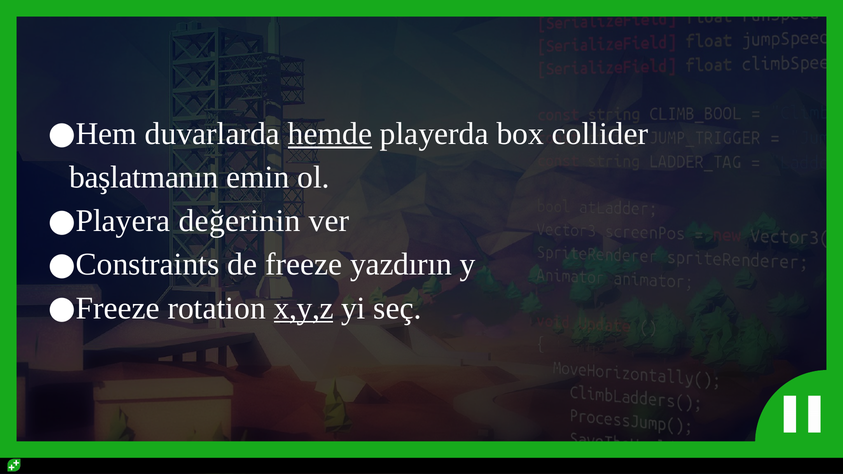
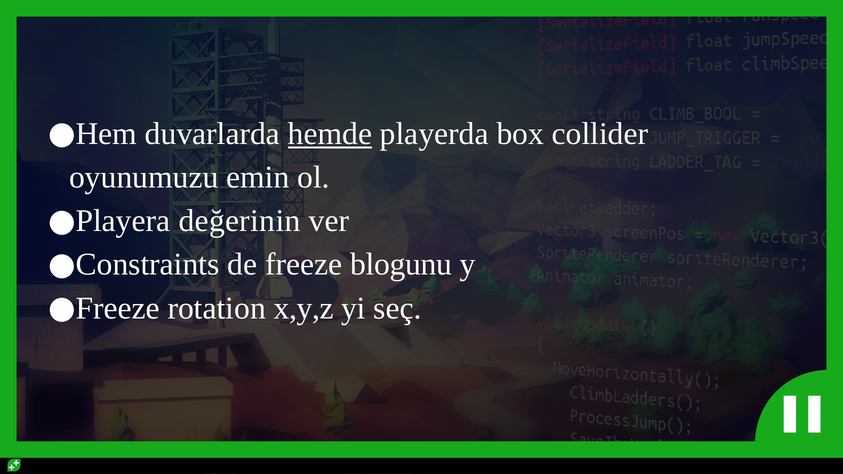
başlatmanın: başlatmanın -> oyunumuzu
yazdırın: yazdırın -> blogunu
x,y,z underline: present -> none
